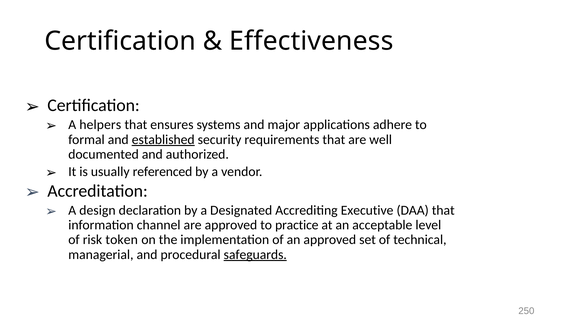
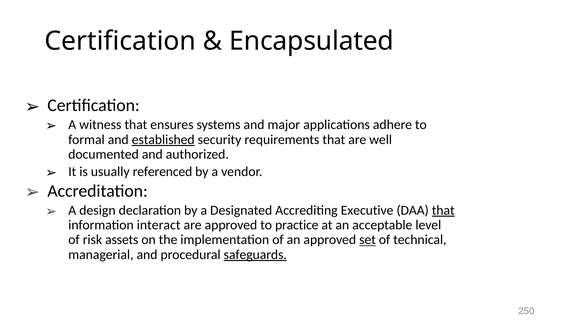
Effectiveness: Effectiveness -> Encapsulated
helpers: helpers -> witness
that at (443, 210) underline: none -> present
channel: channel -> interact
token: token -> assets
set underline: none -> present
